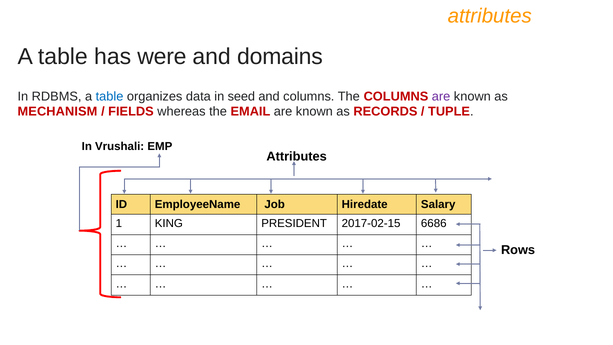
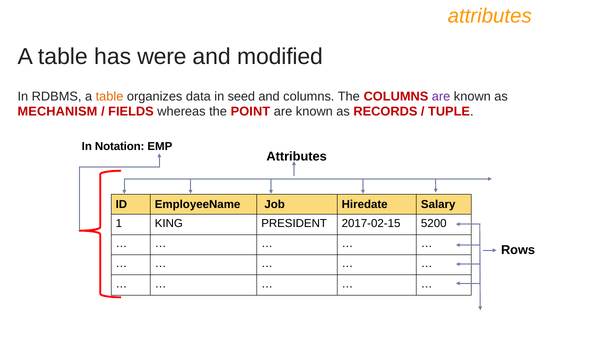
domains: domains -> modified
table at (110, 96) colour: blue -> orange
EMAIL: EMAIL -> POINT
Vrushali: Vrushali -> Notation
6686: 6686 -> 5200
